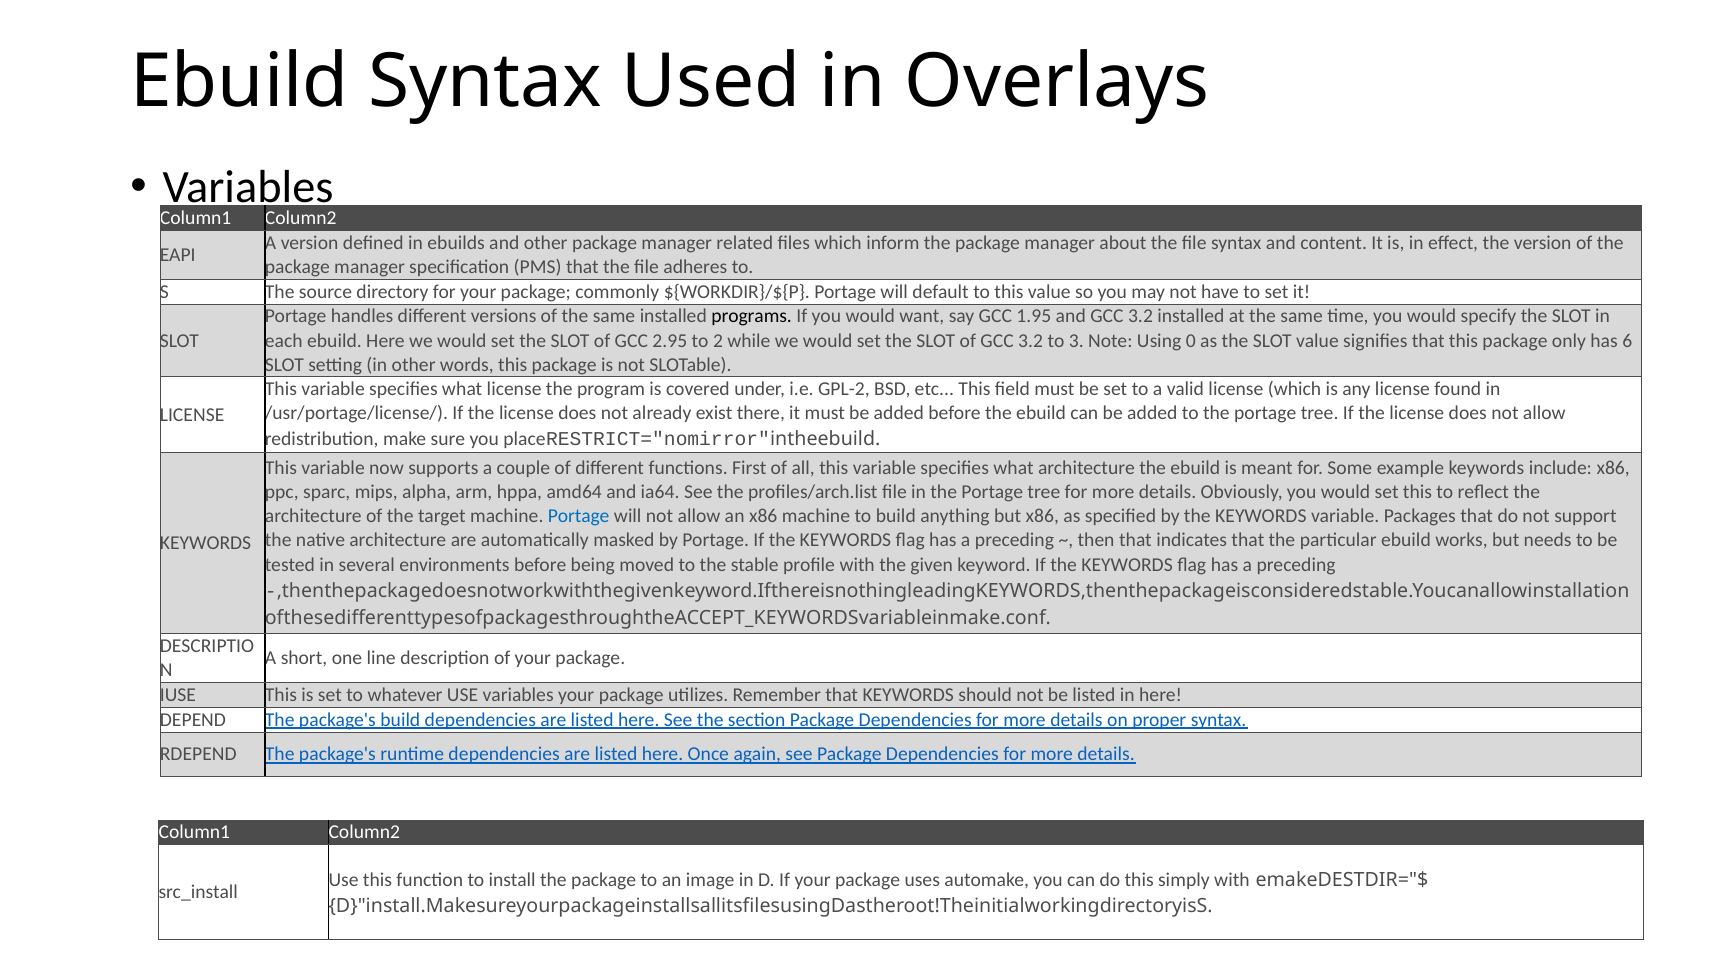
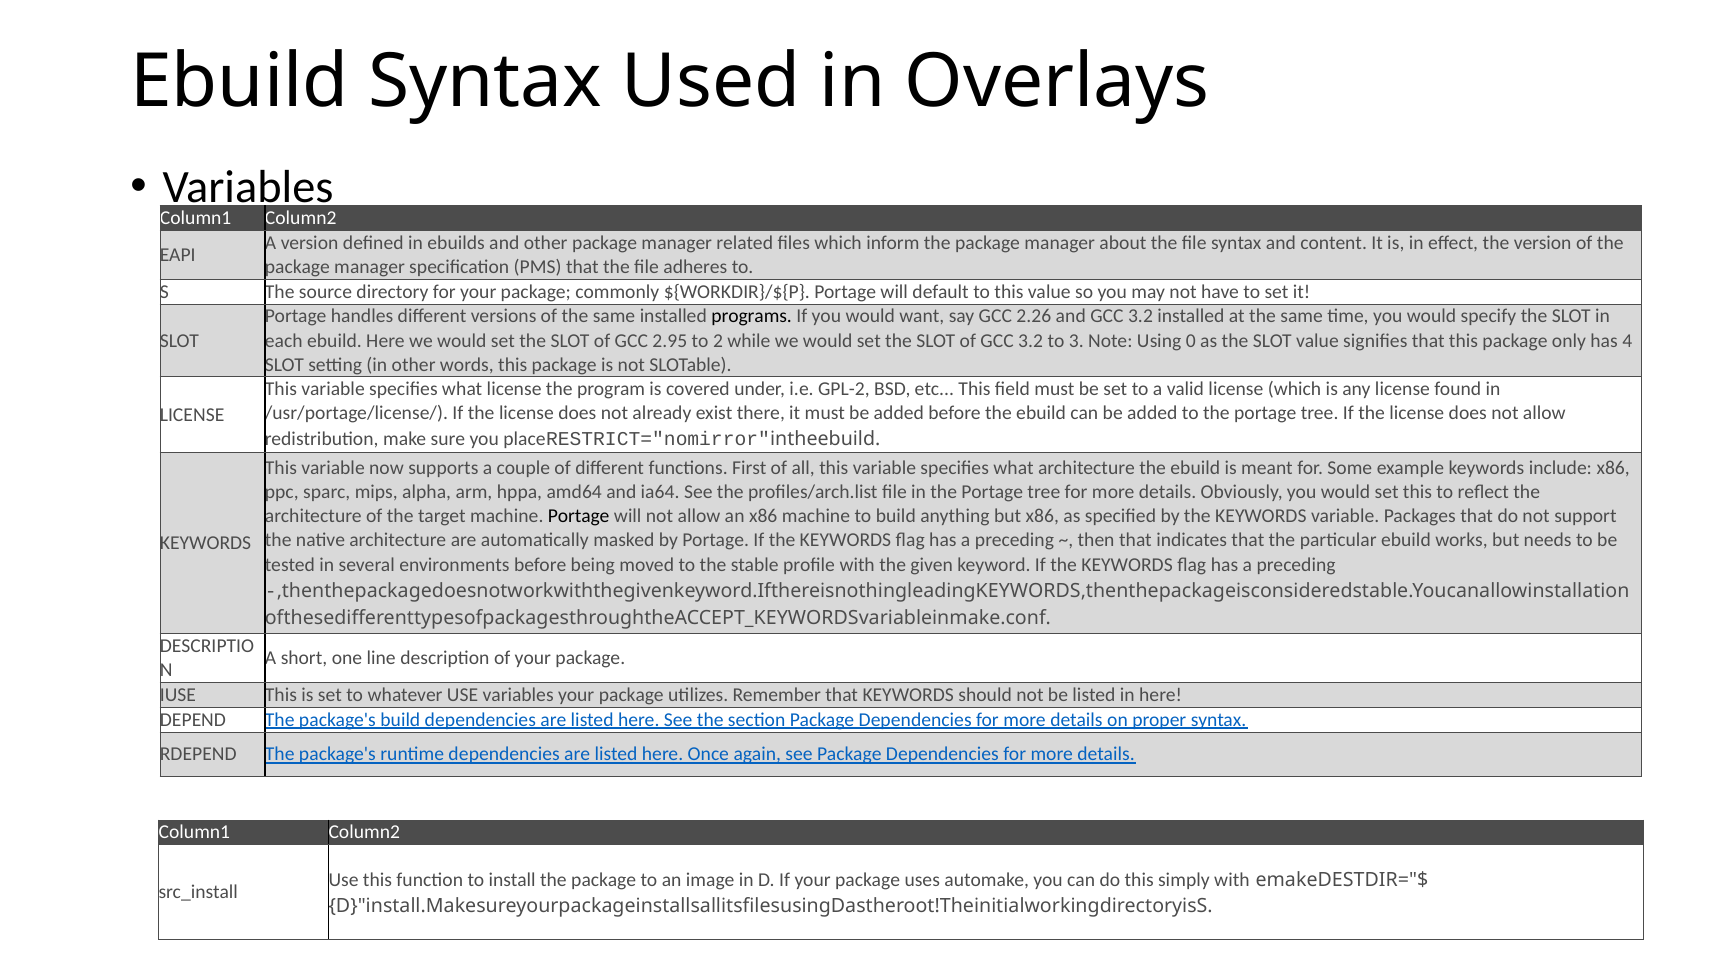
1.95: 1.95 -> 2.26
6: 6 -> 4
Portage at (579, 517) colour: blue -> black
